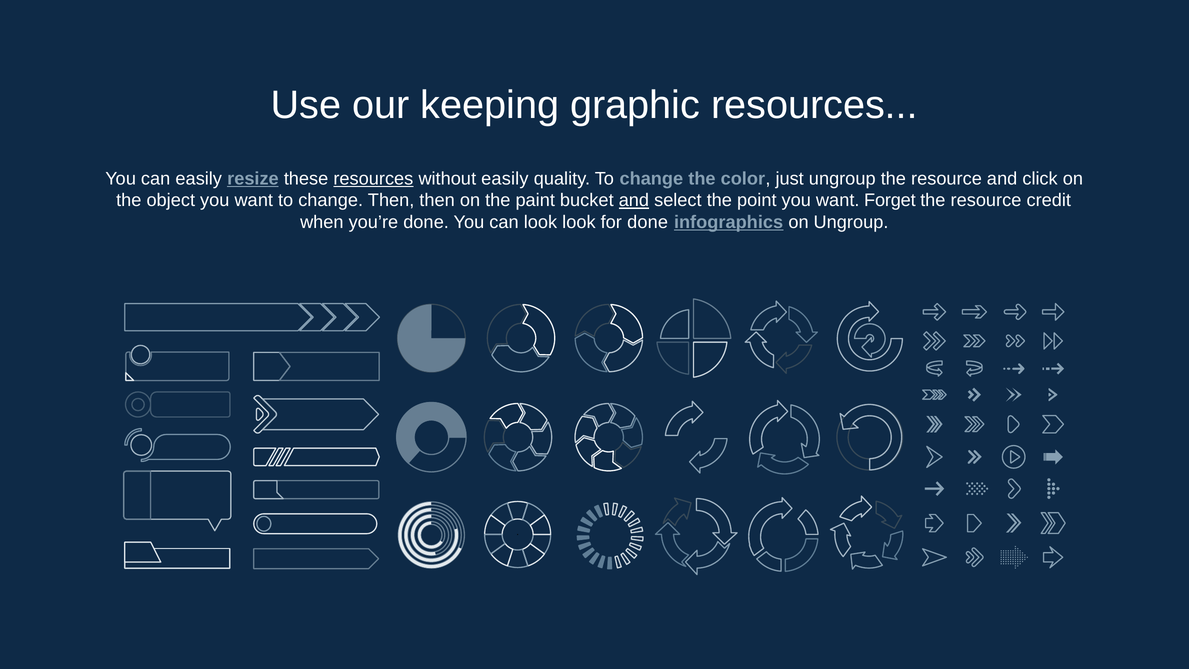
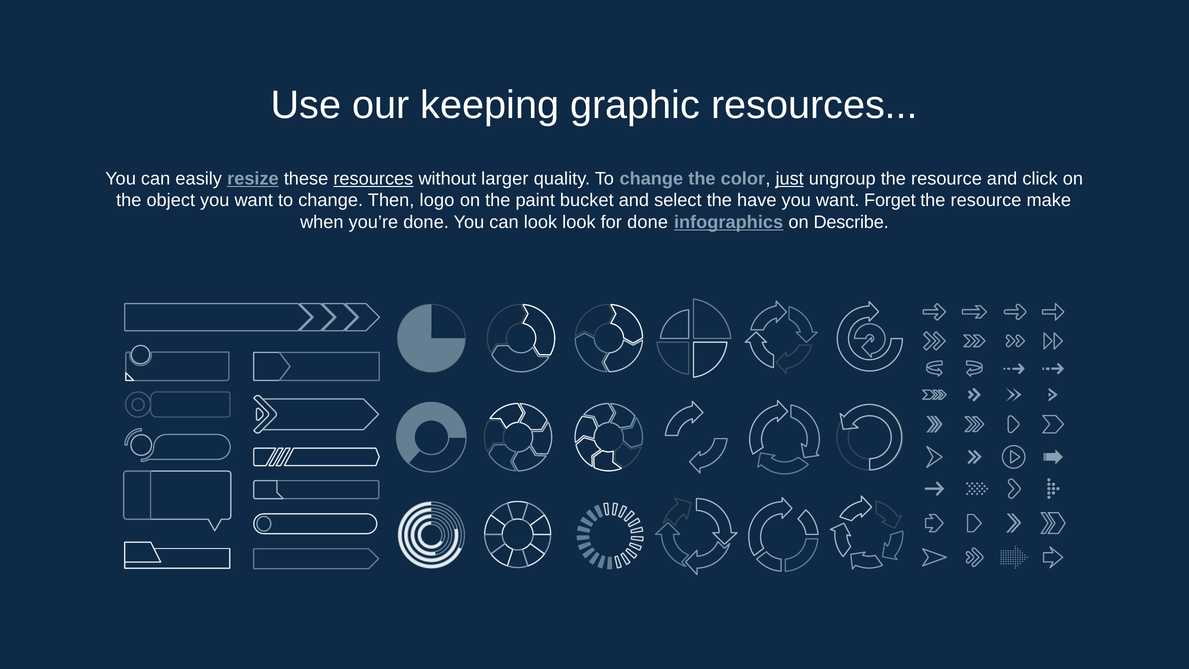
without easily: easily -> larger
just underline: none -> present
Then then: then -> logo
and at (634, 200) underline: present -> none
point: point -> have
credit: credit -> make
on Ungroup: Ungroup -> Describe
